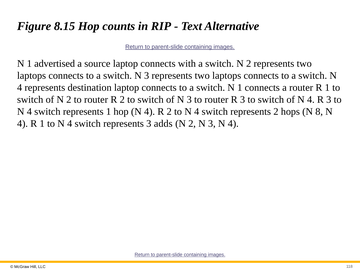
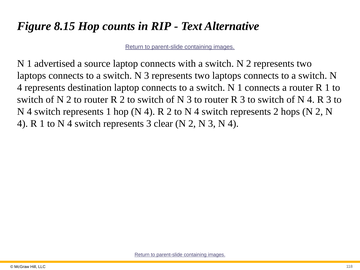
hops N 8: 8 -> 2
adds: adds -> clear
